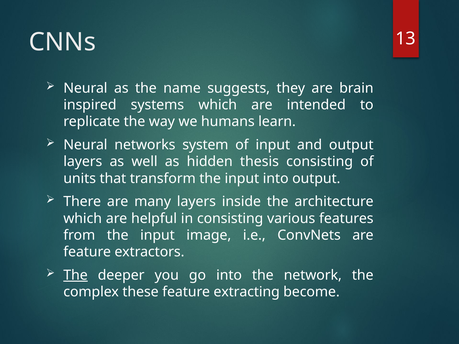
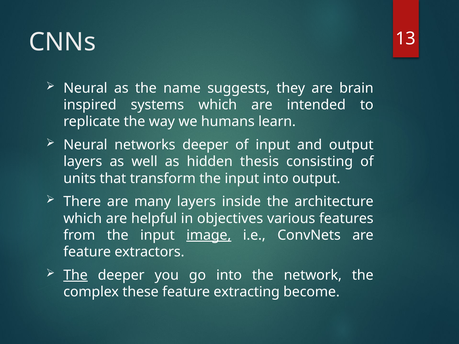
networks system: system -> deeper
in consisting: consisting -> objectives
image underline: none -> present
